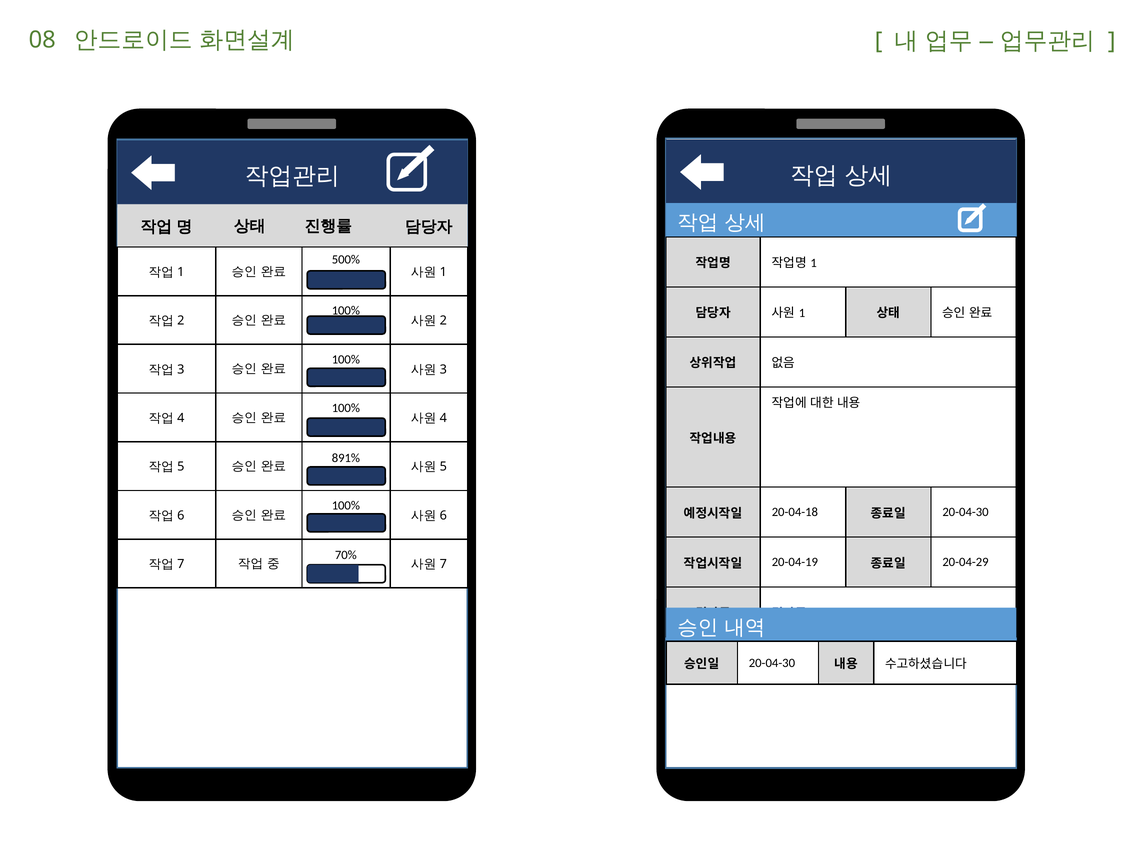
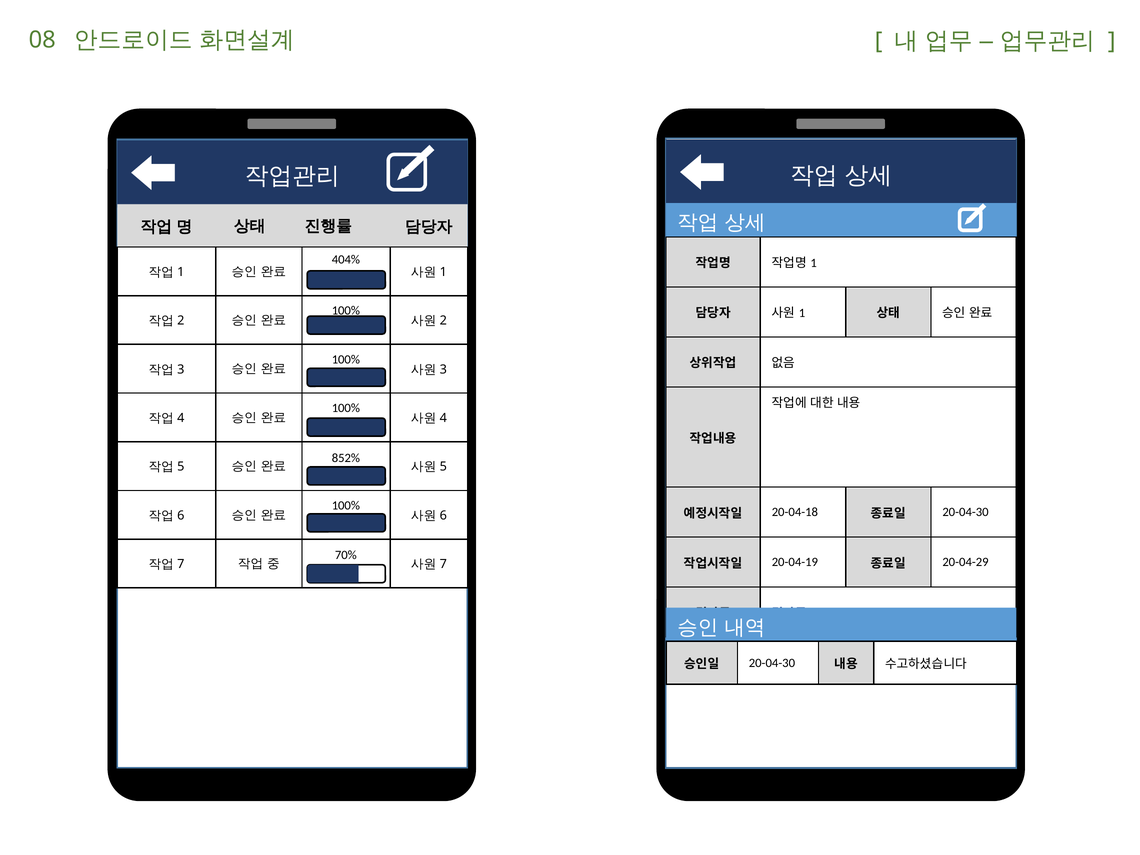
500%: 500% -> 404%
891%: 891% -> 852%
